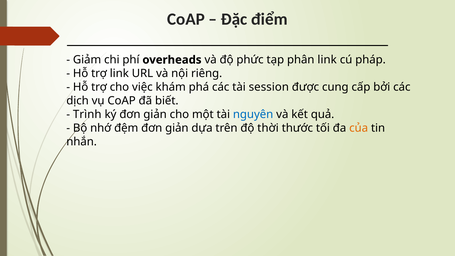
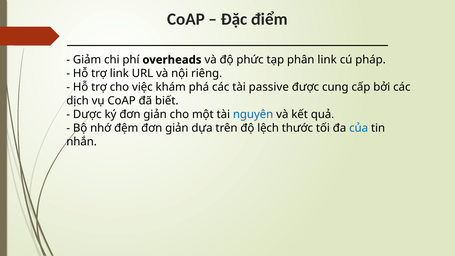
session: session -> passive
Trình: Trình -> Dược
thời: thời -> lệch
của colour: orange -> blue
